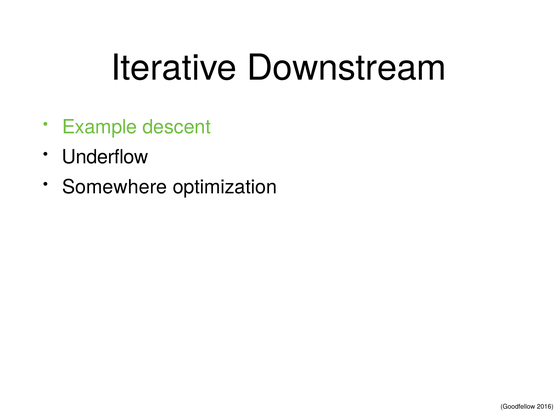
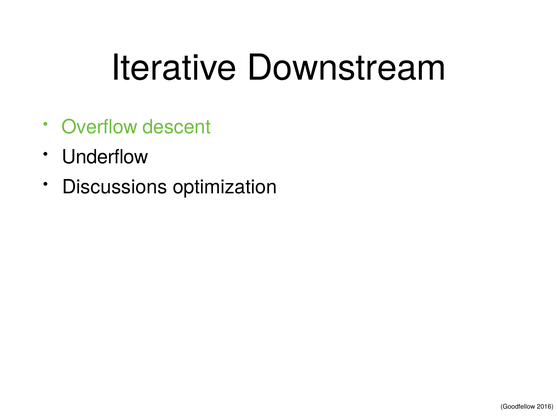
Example: Example -> Overflow
Somewhere: Somewhere -> Discussions
